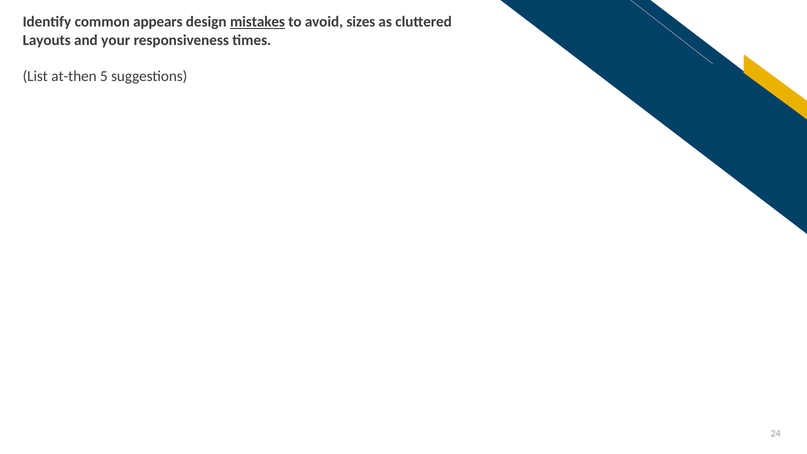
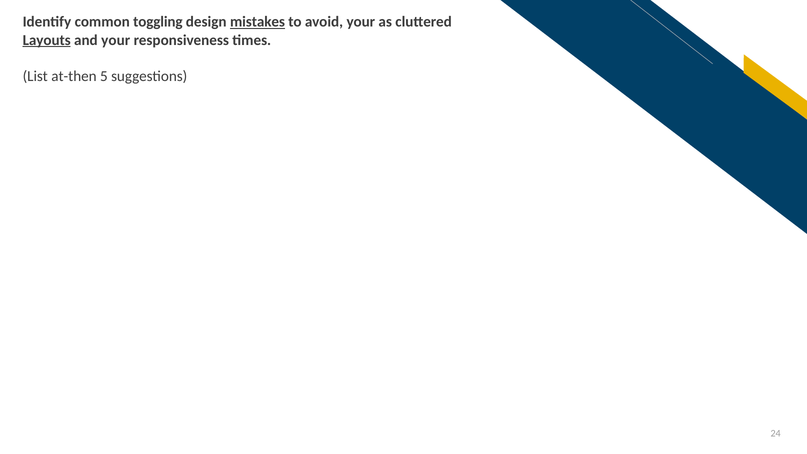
appears: appears -> toggling
avoid sizes: sizes -> your
Layouts underline: none -> present
